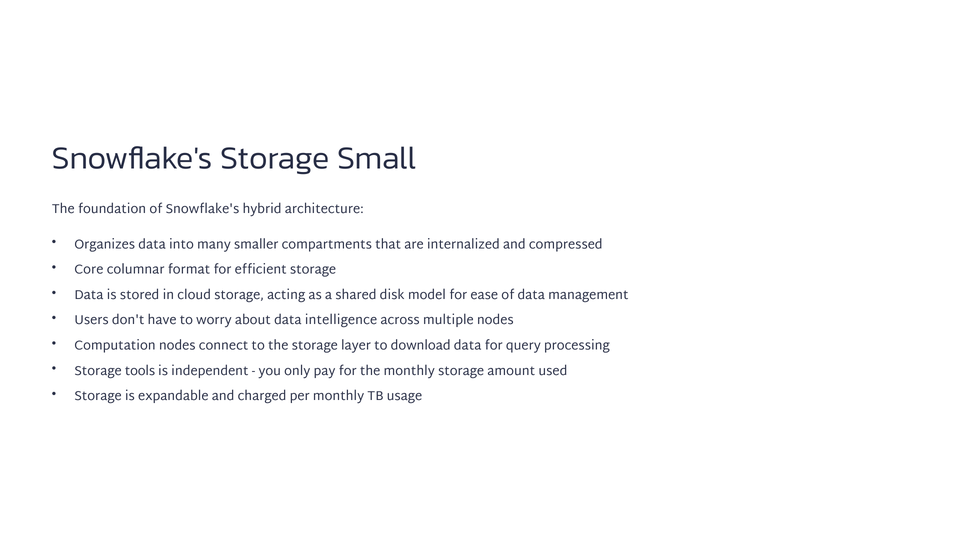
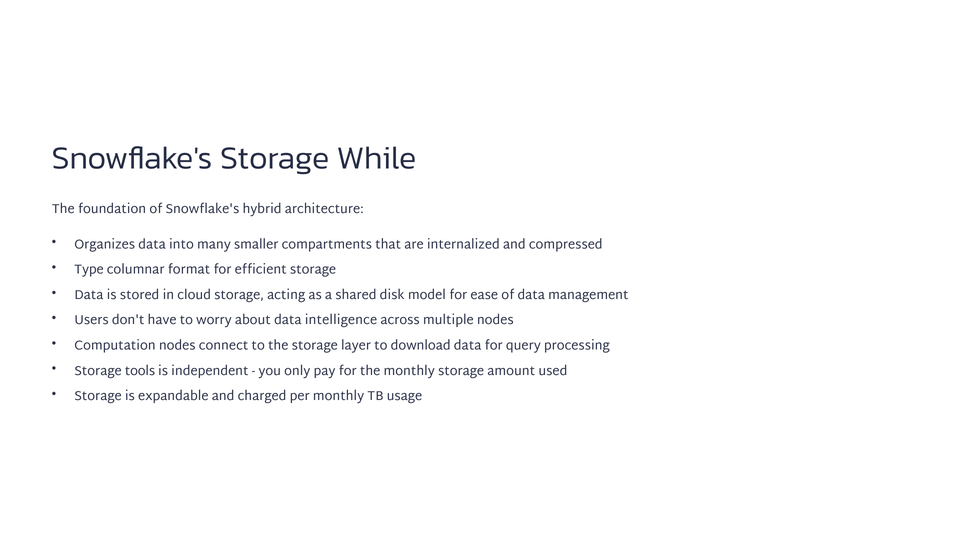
Small: Small -> While
Core: Core -> Type
